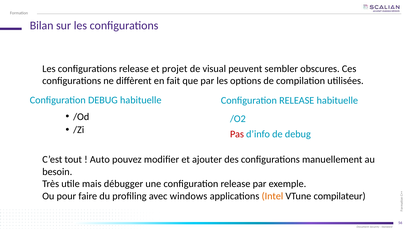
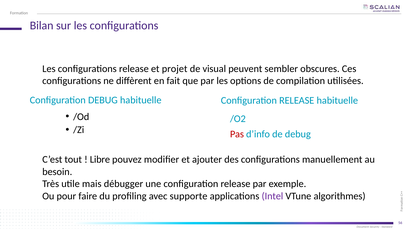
Auto: Auto -> Libre
windows: windows -> supporte
Intel colour: orange -> purple
compilateur: compilateur -> algorithmes
